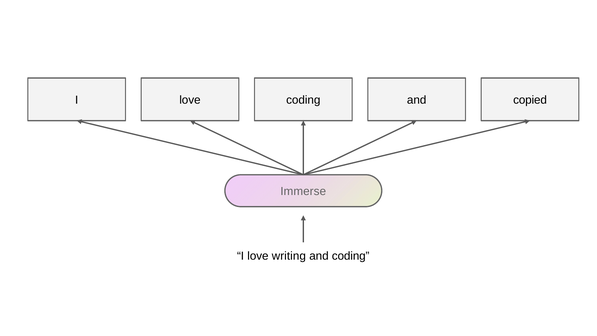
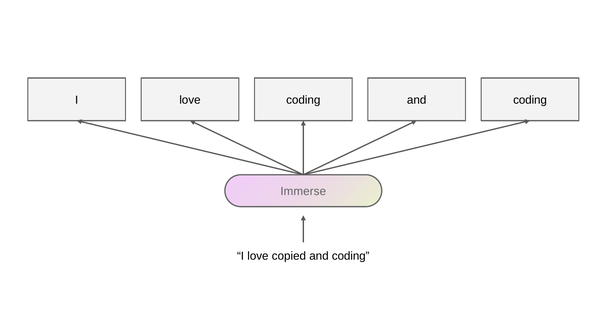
coding and copied: copied -> coding
writing: writing -> copied
